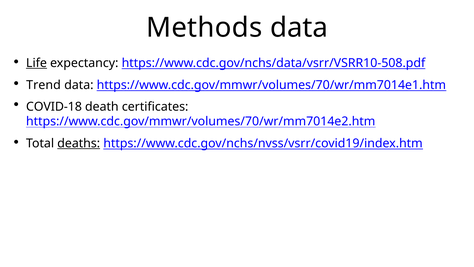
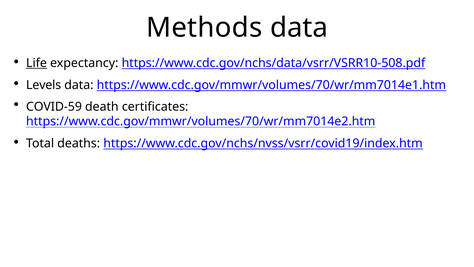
Trend: Trend -> Levels
COVID-18: COVID-18 -> COVID-59
deaths underline: present -> none
